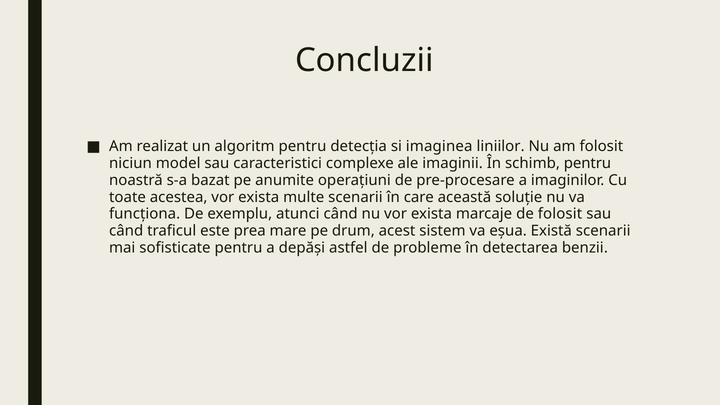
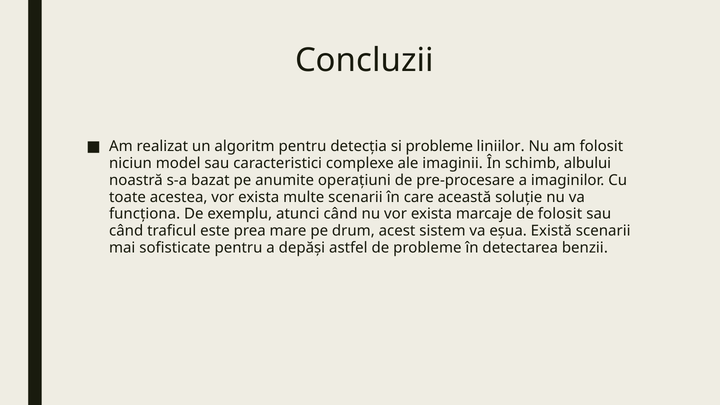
si imaginea: imaginea -> probleme
schimb pentru: pentru -> albului
